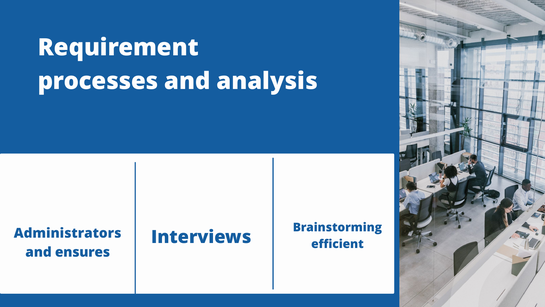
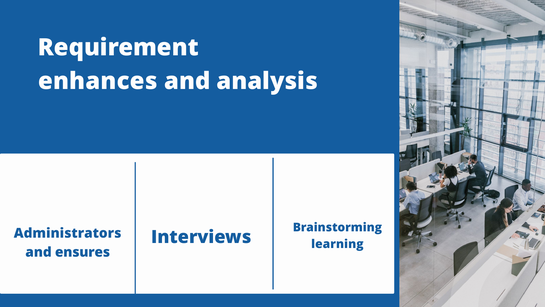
processes: processes -> enhances
efficient: efficient -> learning
